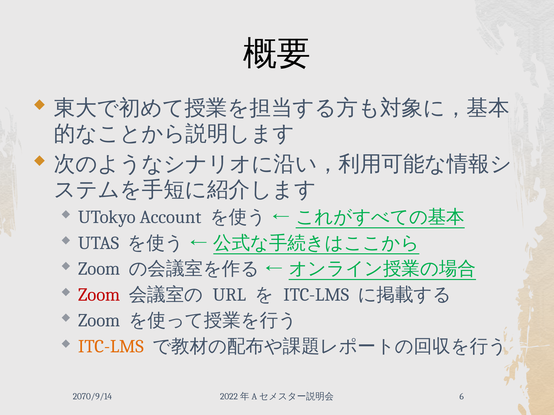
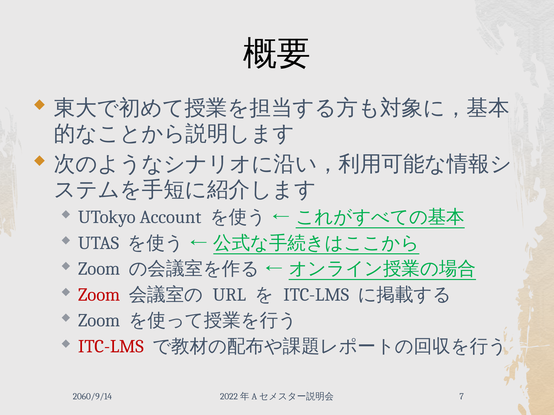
ITC-LMS at (111, 347) colour: orange -> red
2070/9/14: 2070/9/14 -> 2060/9/14
6: 6 -> 7
